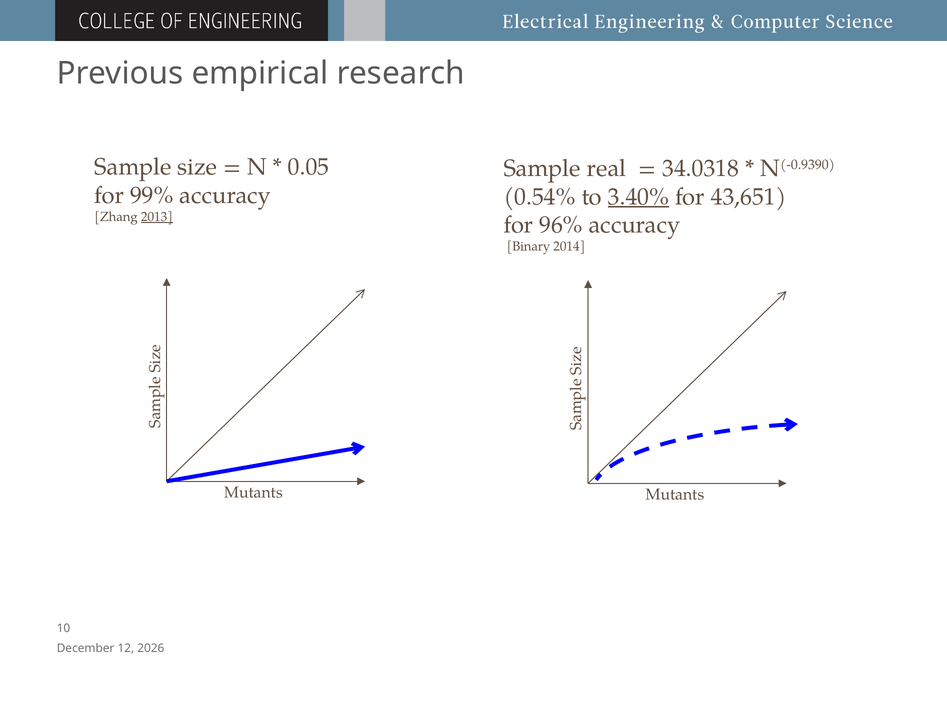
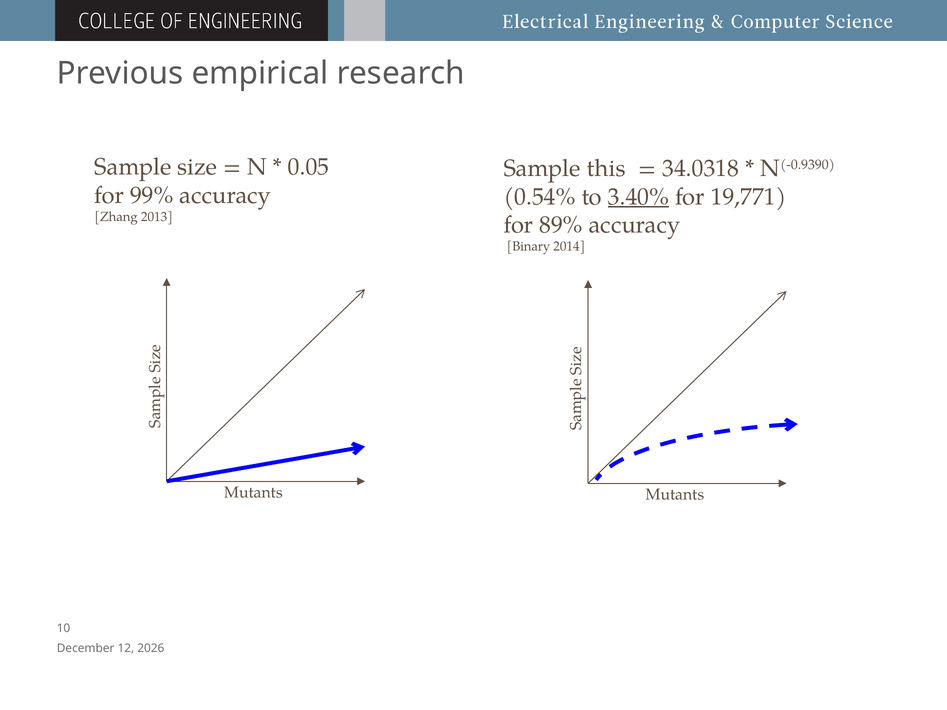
real: real -> this
43,651: 43,651 -> 19,771
2013 underline: present -> none
96%: 96% -> 89%
